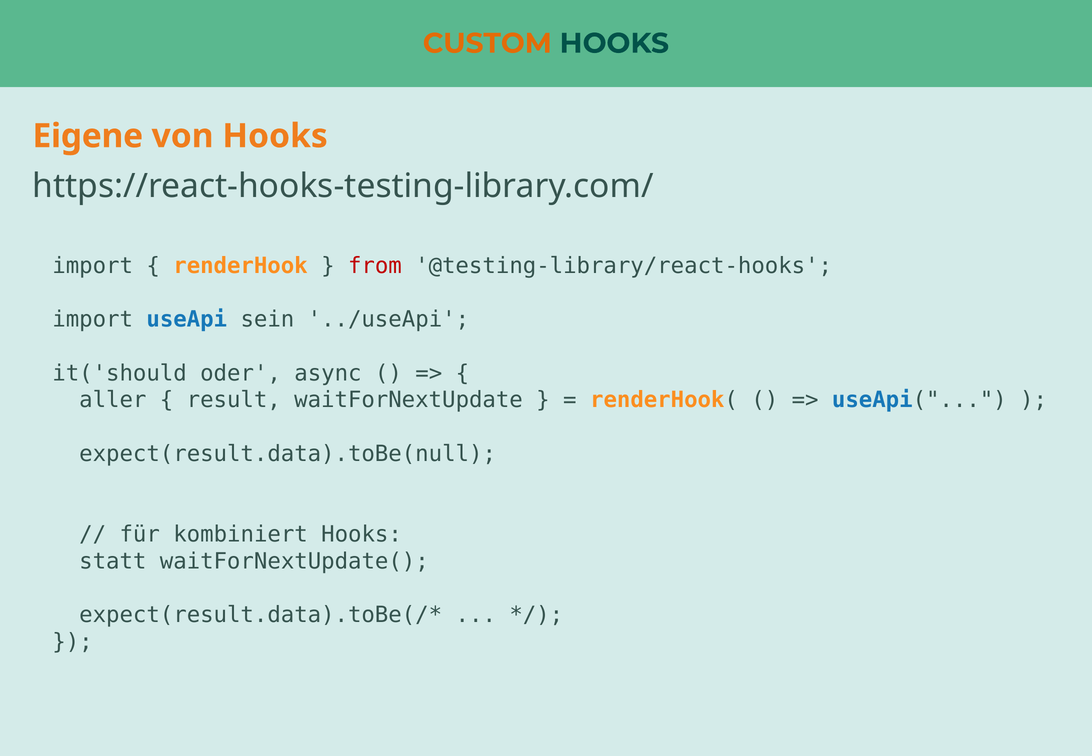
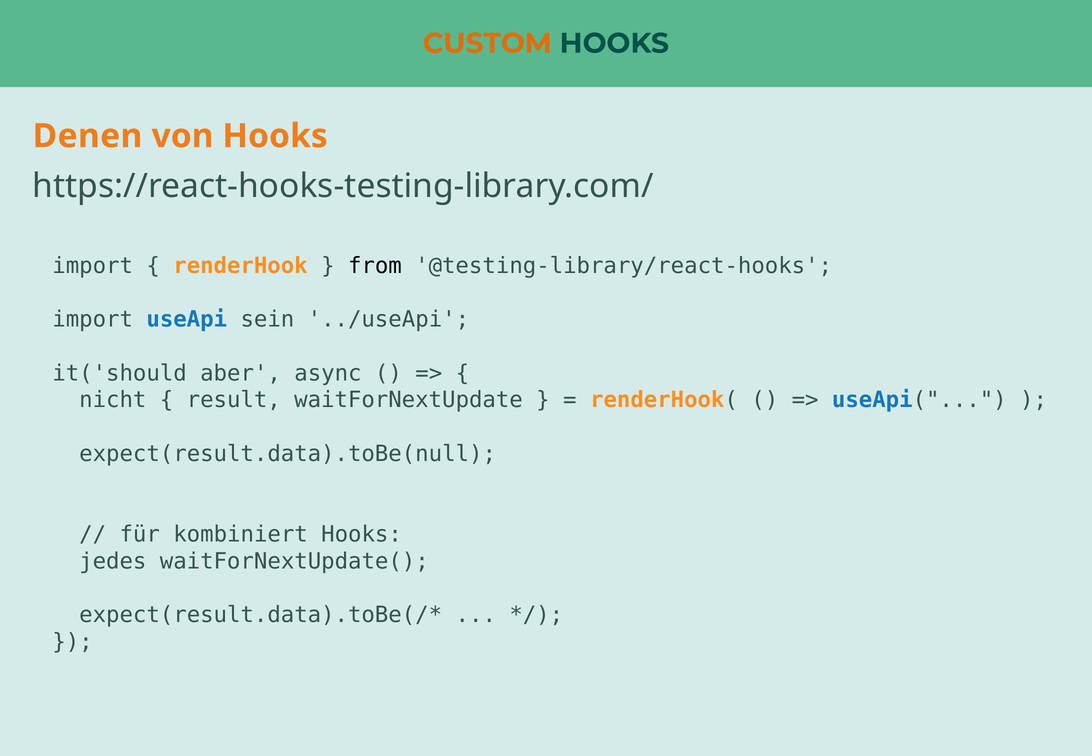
Eigene: Eigene -> Denen
from colour: red -> black
oder: oder -> aber
aller: aller -> nicht
statt: statt -> jedes
